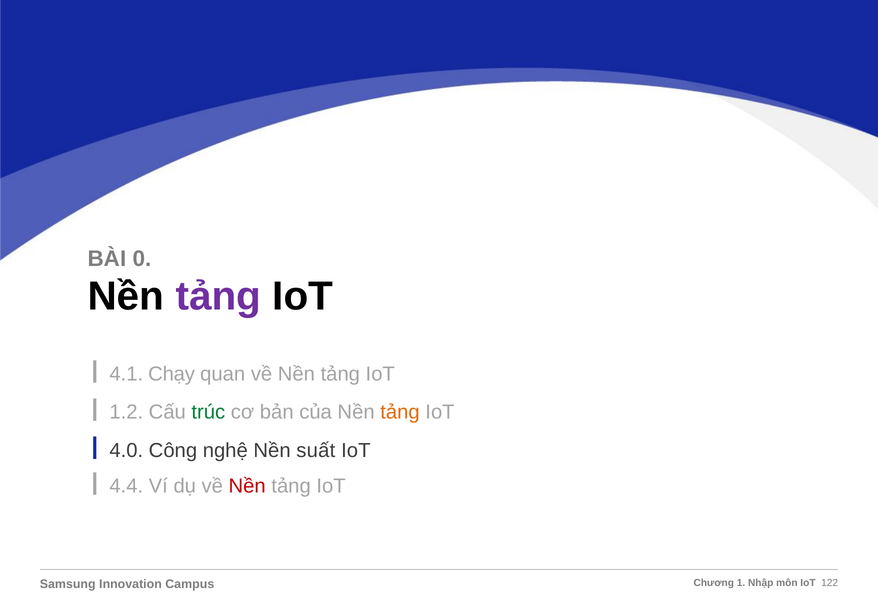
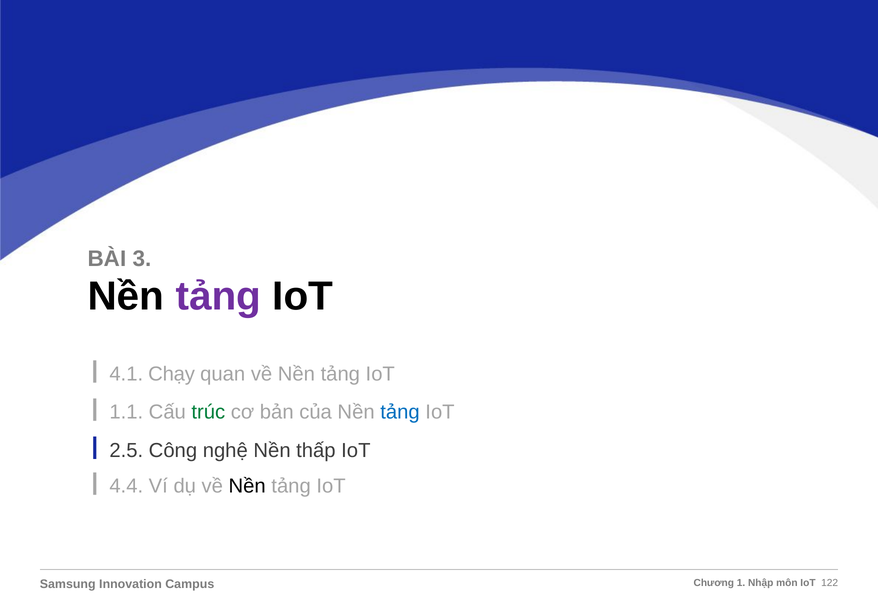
0: 0 -> 3
1.2: 1.2 -> 1.1
tảng at (400, 412) colour: orange -> blue
4.0: 4.0 -> 2.5
suất: suất -> thấp
Nền at (247, 486) colour: red -> black
